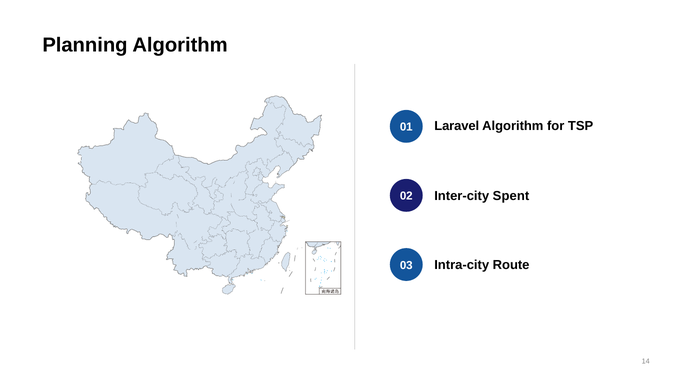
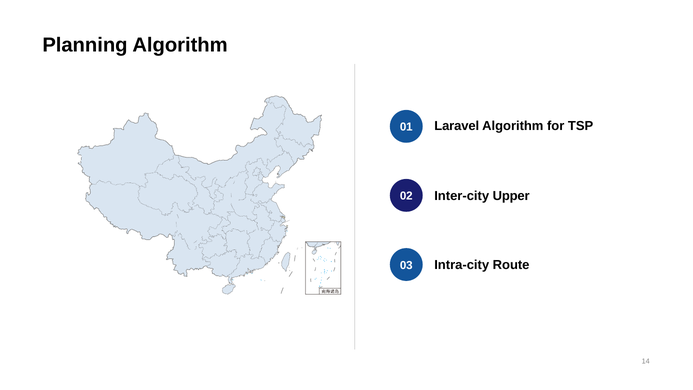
Spent: Spent -> Upper
